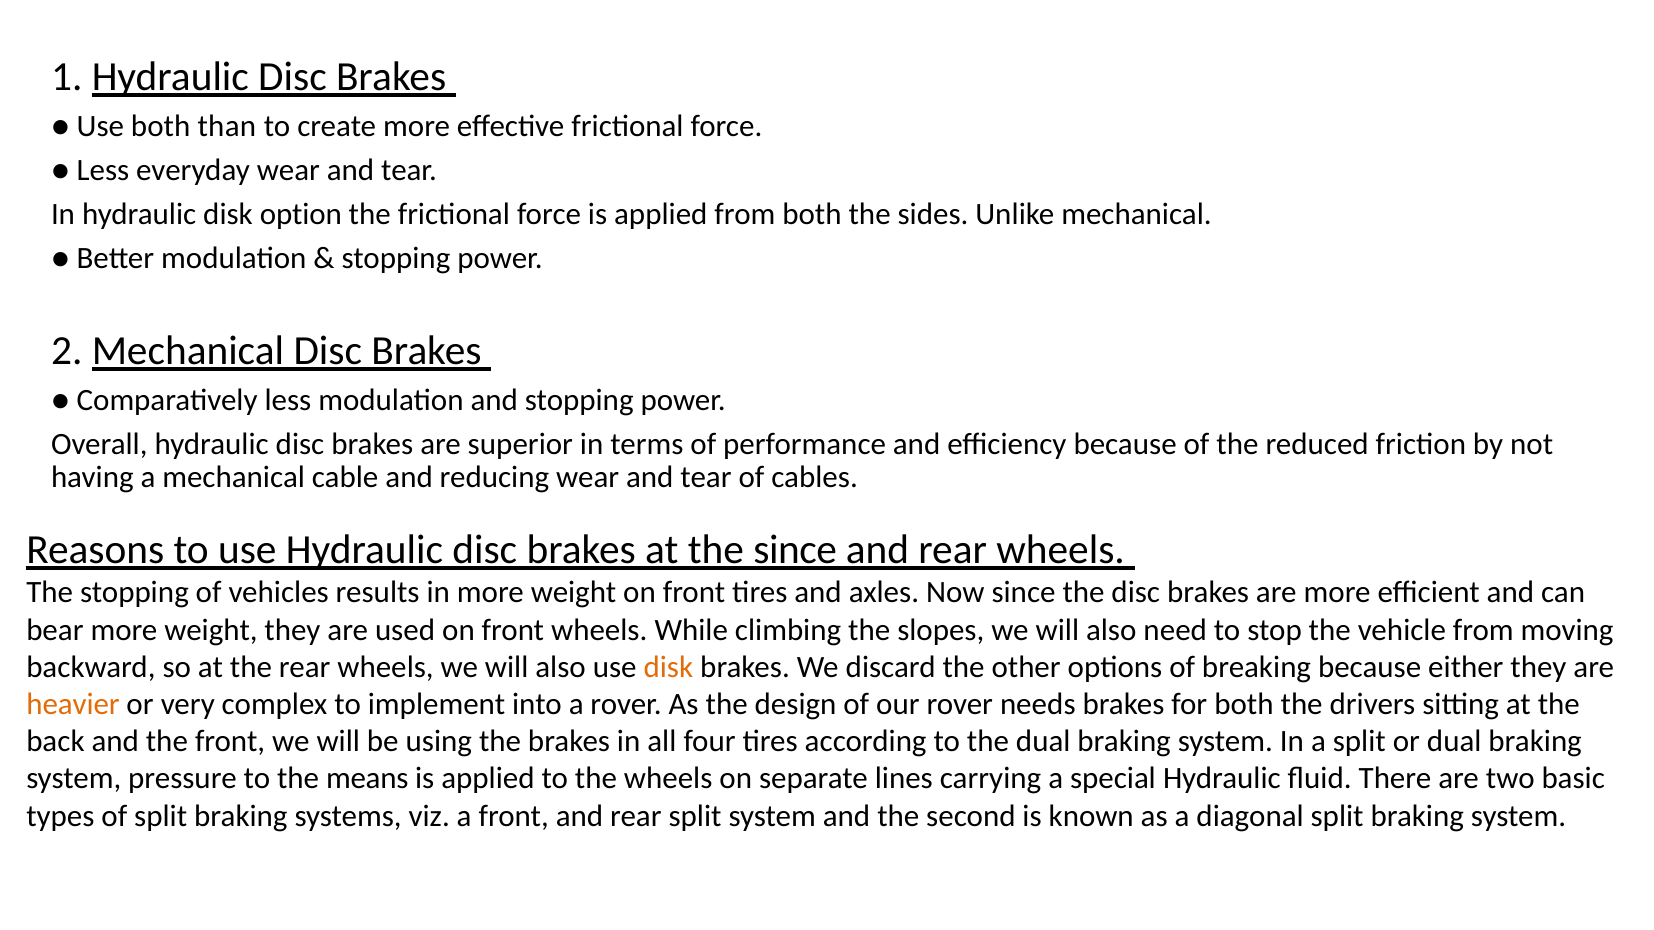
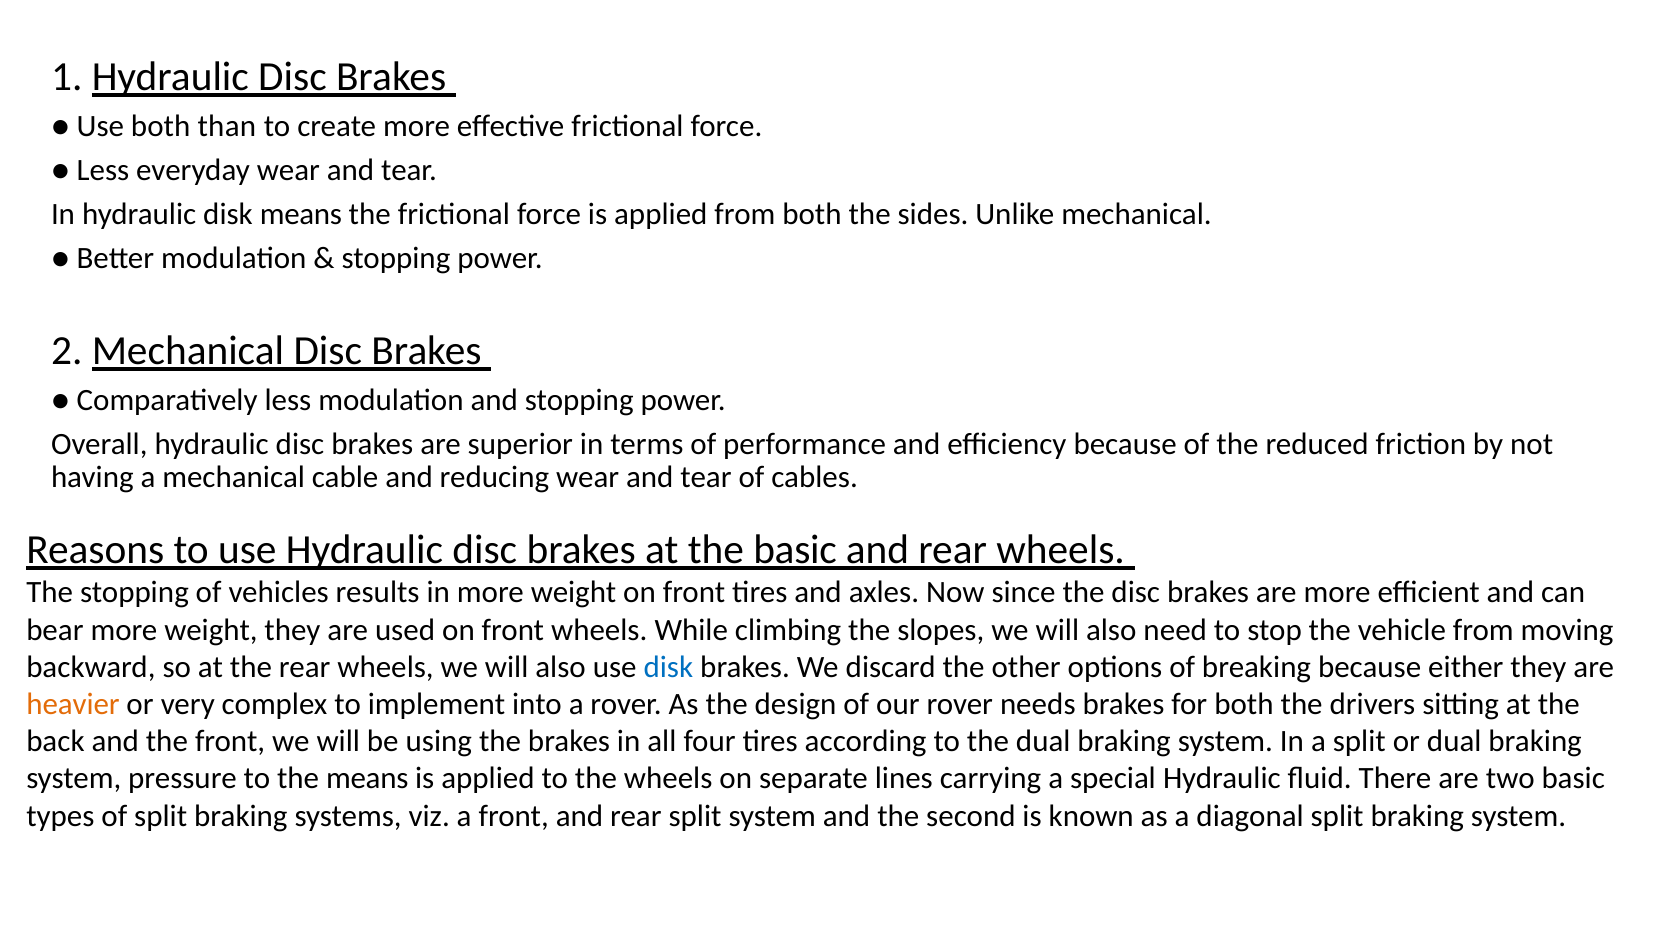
disk option: option -> means
the since: since -> basic
disk at (668, 667) colour: orange -> blue
